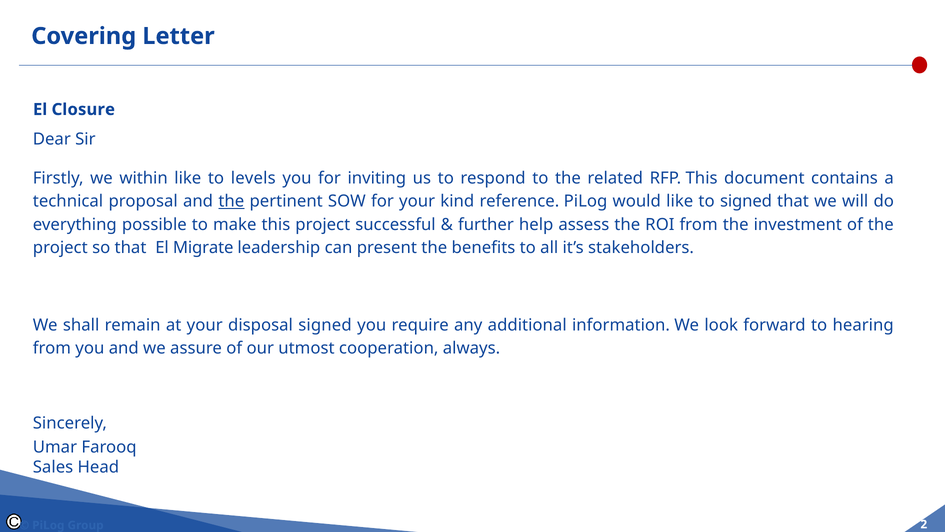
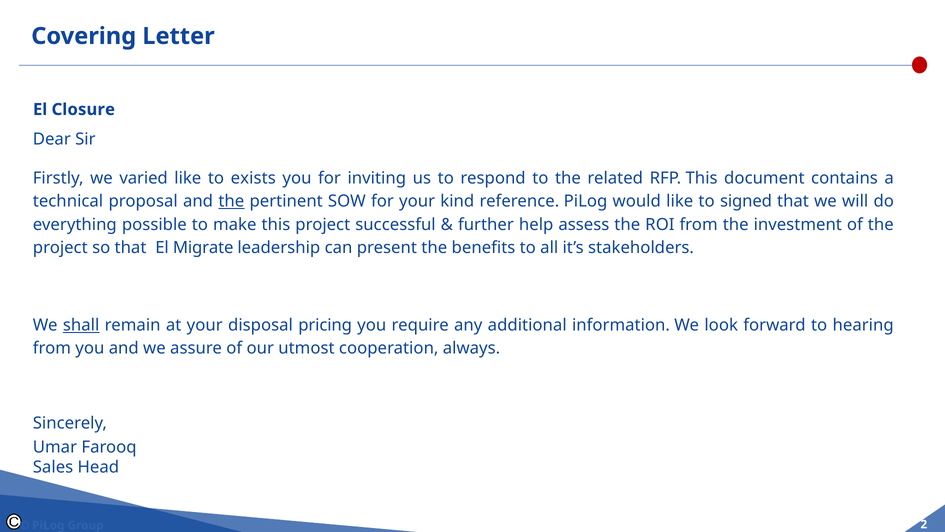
within: within -> varied
levels: levels -> exists
shall underline: none -> present
disposal signed: signed -> pricing
